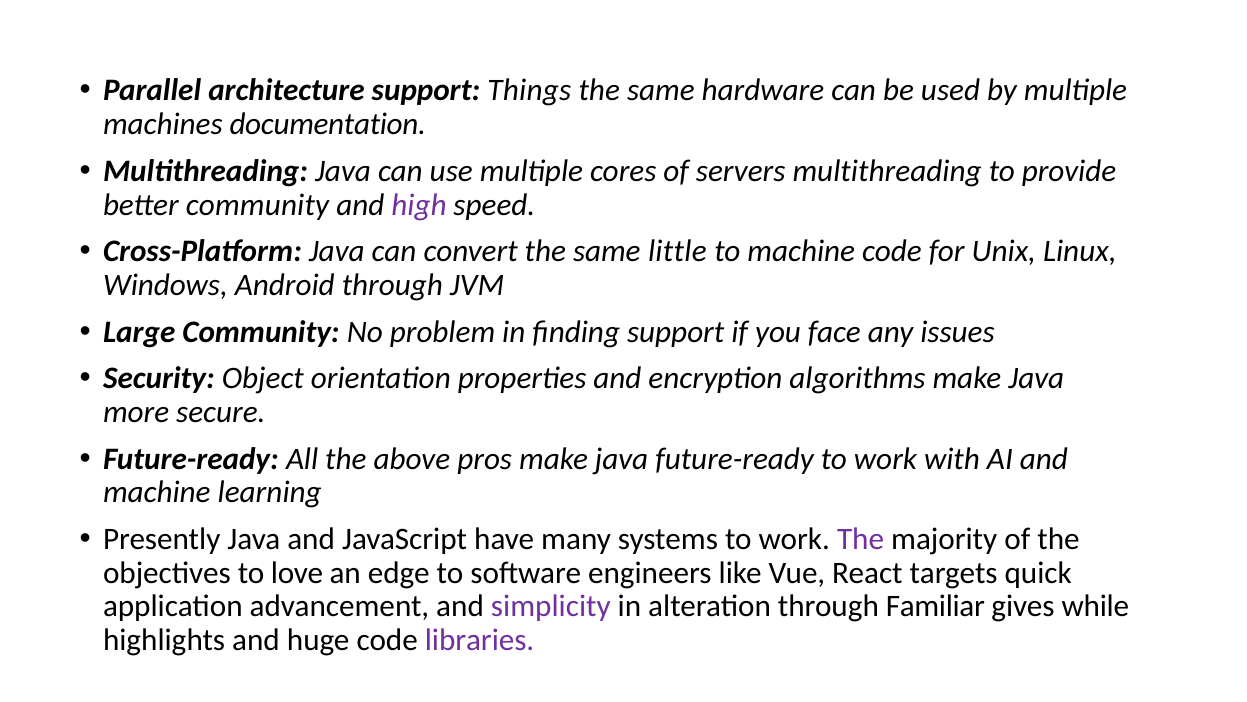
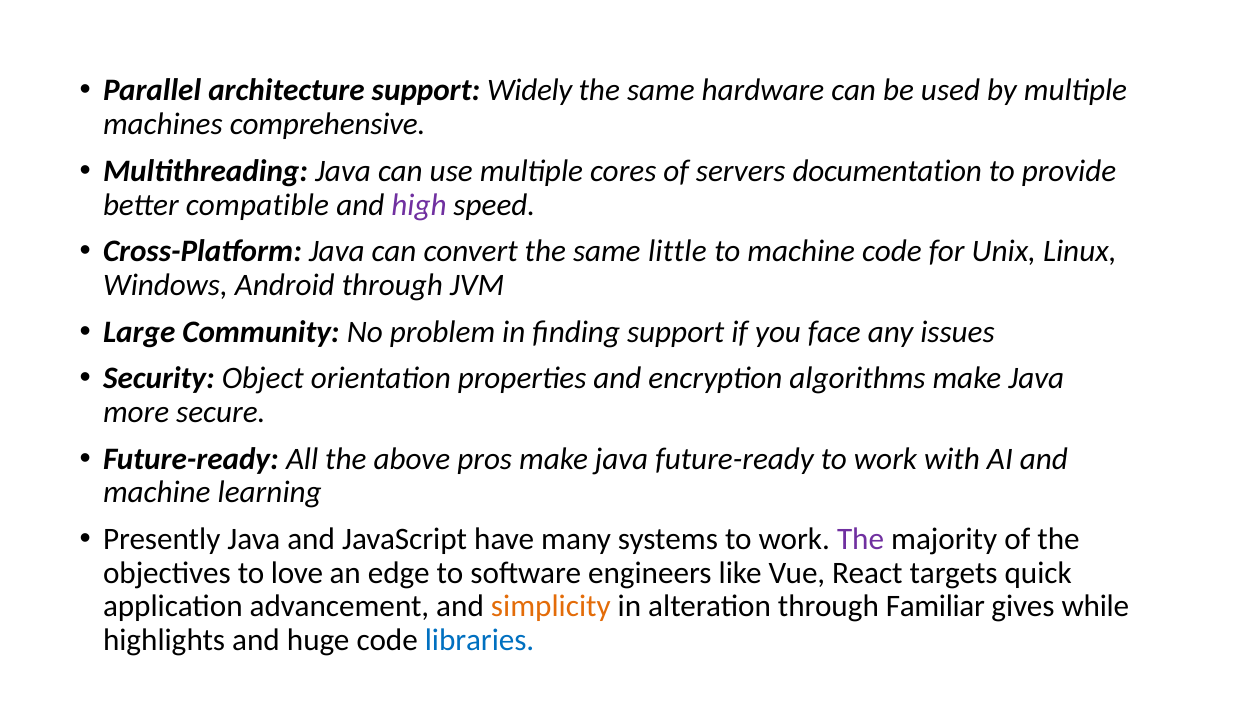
Things: Things -> Widely
documentation: documentation -> comprehensive
servers multithreading: multithreading -> documentation
better community: community -> compatible
simplicity colour: purple -> orange
libraries colour: purple -> blue
